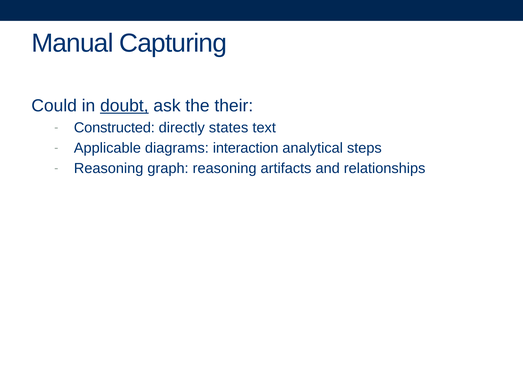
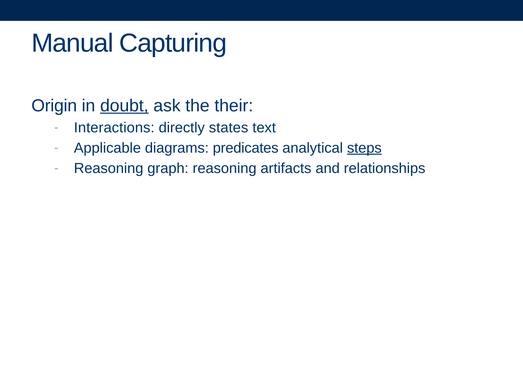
Could: Could -> Origin
Constructed: Constructed -> Interactions
interaction: interaction -> predicates
steps underline: none -> present
